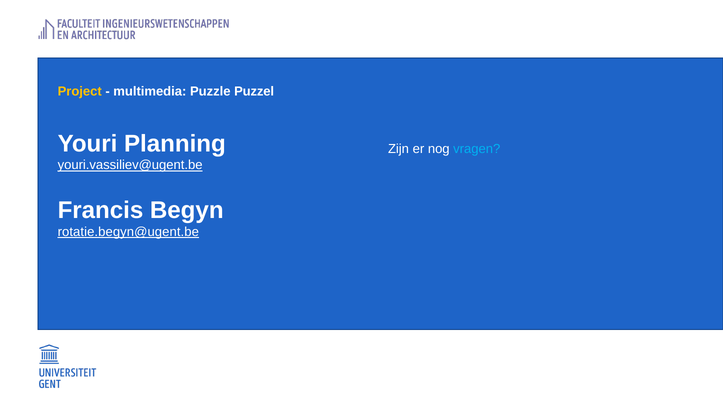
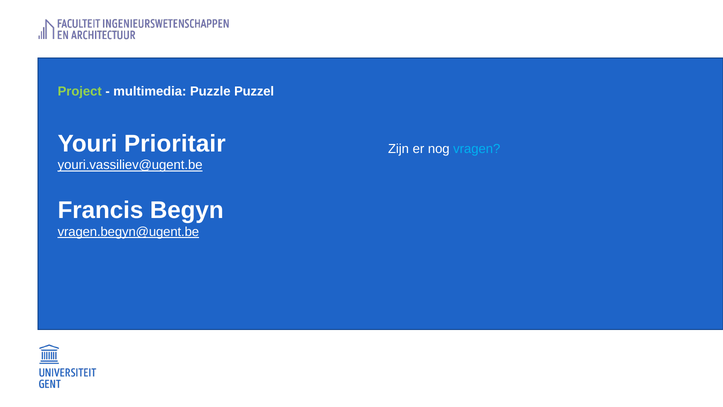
Project colour: yellow -> light green
Planning: Planning -> Prioritair
rotatie.begyn@ugent.be: rotatie.begyn@ugent.be -> vragen.begyn@ugent.be
